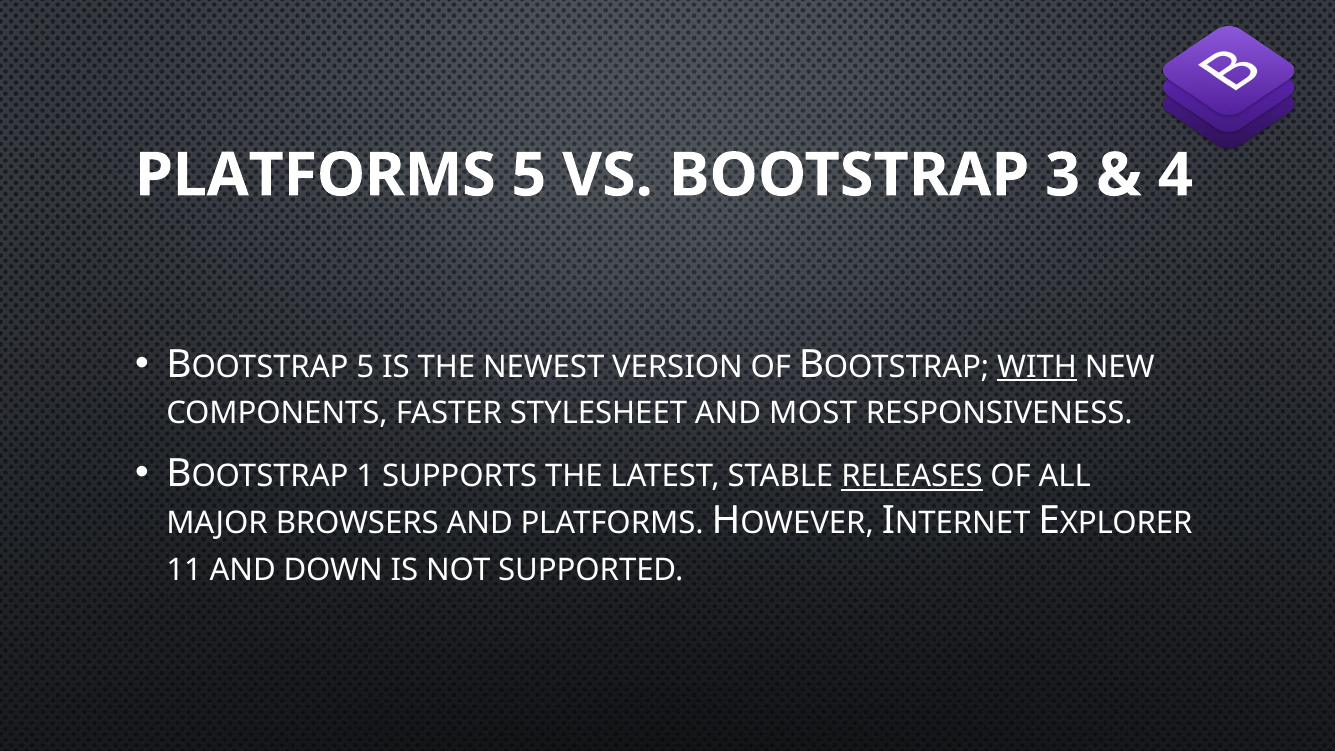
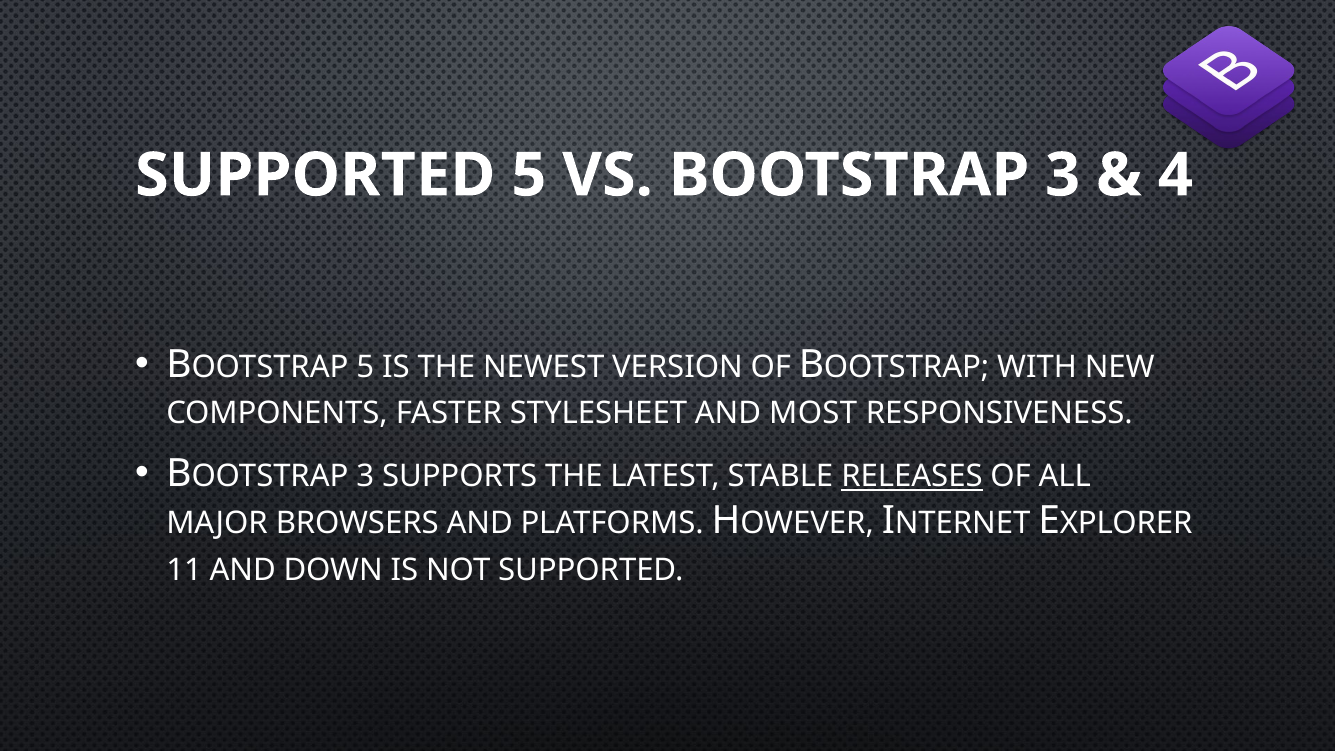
PLATFORMS at (315, 175): PLATFORMS -> SUPPORTED
WITH underline: present -> none
1 at (365, 476): 1 -> 3
